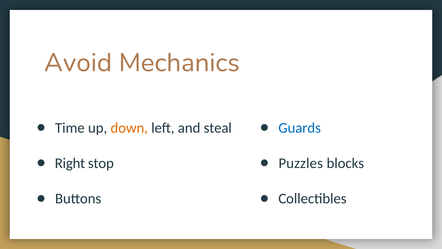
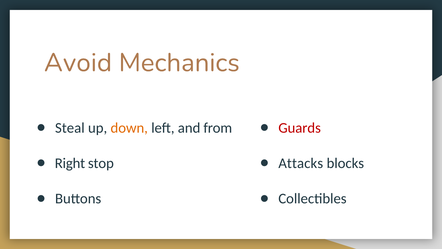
Time: Time -> Steal
steal: steal -> from
Guards colour: blue -> red
Puzzles: Puzzles -> Attacks
